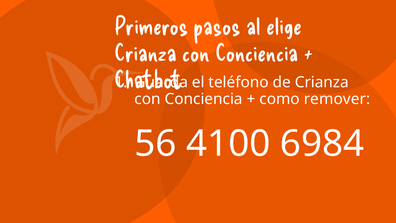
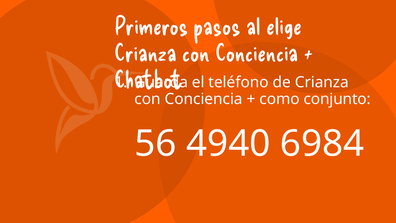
remover: remover -> conjunto
4100: 4100 -> 4940
